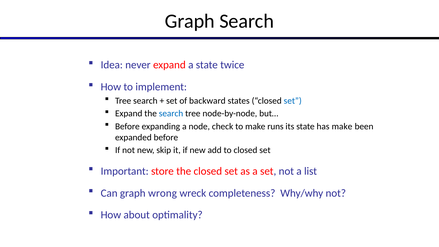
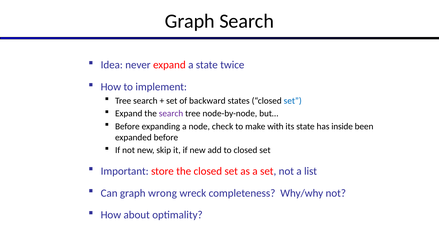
search at (171, 113) colour: blue -> purple
runs: runs -> with
has make: make -> inside
